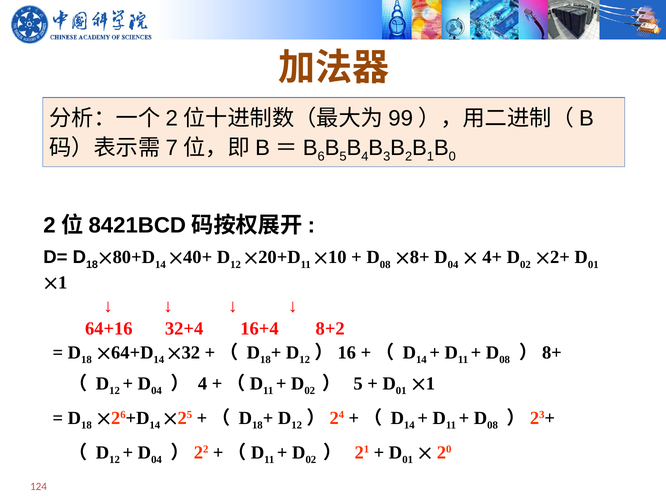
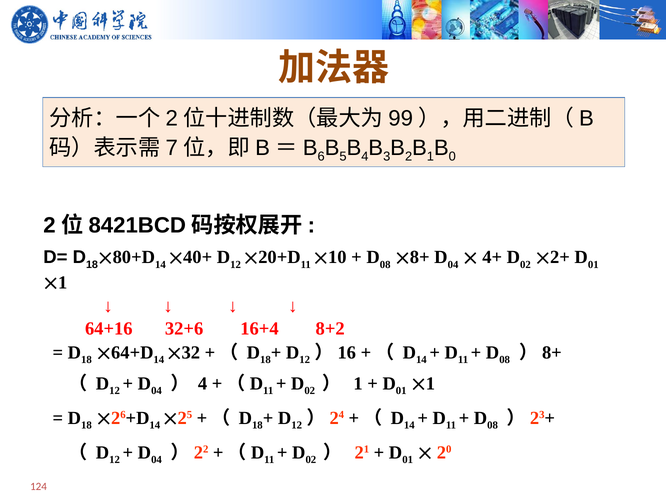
32+4: 32+4 -> 32+6
5 at (358, 384): 5 -> 1
